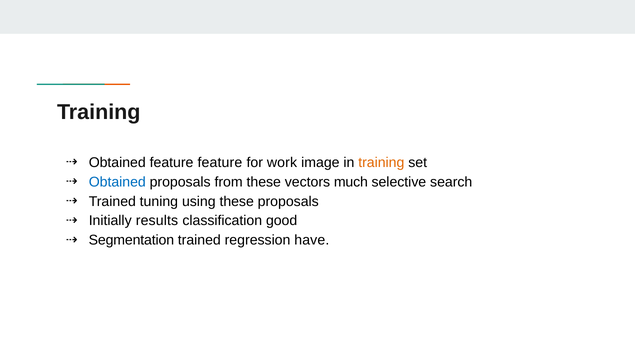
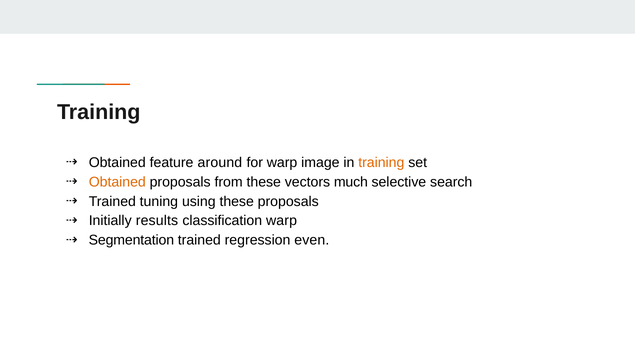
feature feature: feature -> around
for work: work -> warp
Obtained at (117, 182) colour: blue -> orange
classification good: good -> warp
have: have -> even
